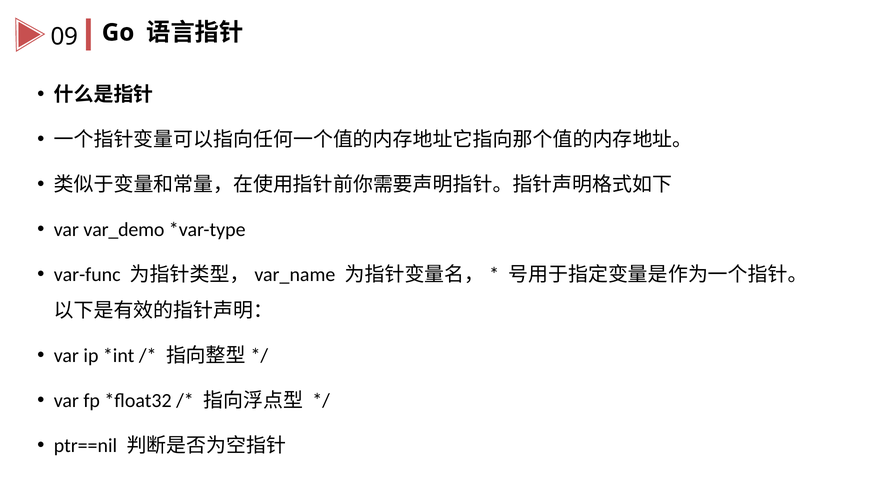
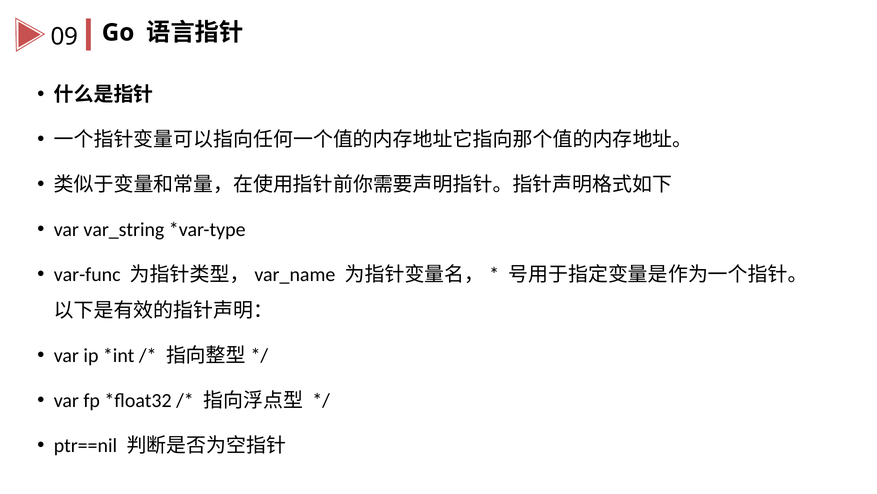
var_demo: var_demo -> var_string
